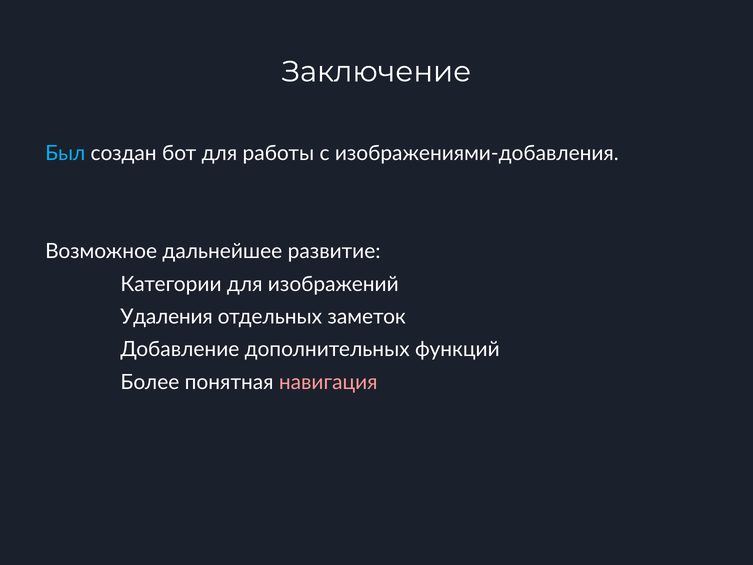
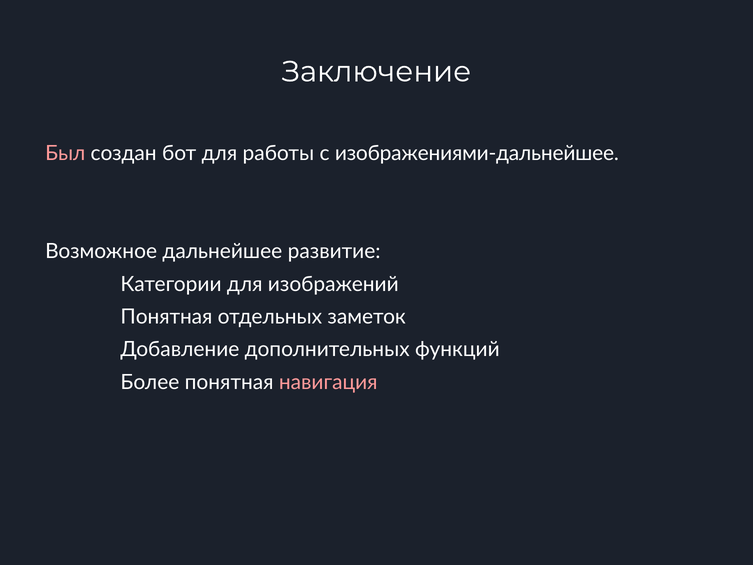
Был colour: light blue -> pink
изображениями-добавления: изображениями-добавления -> изображениями-дальнейшее
Удаления at (167, 317): Удаления -> Понятная
